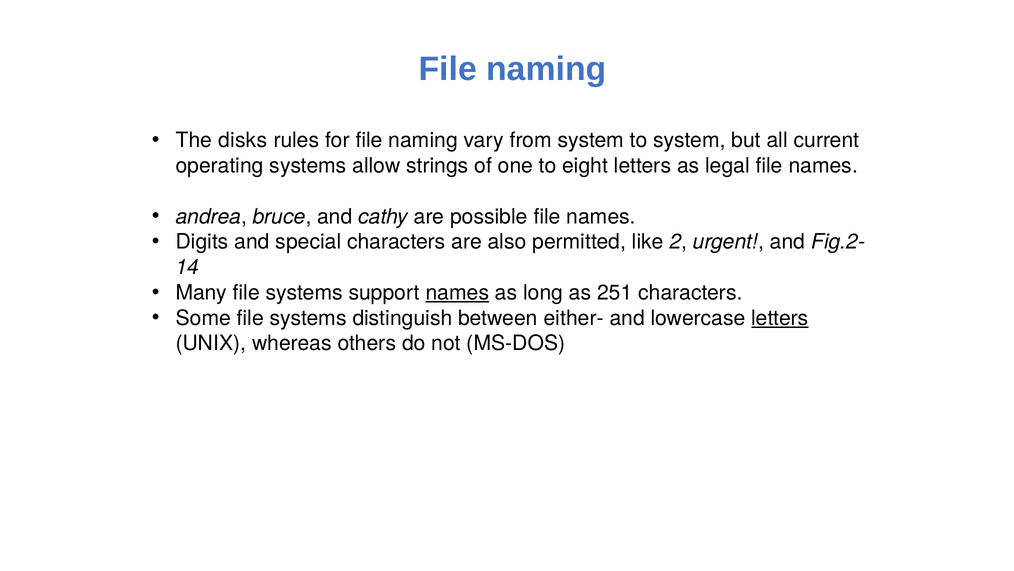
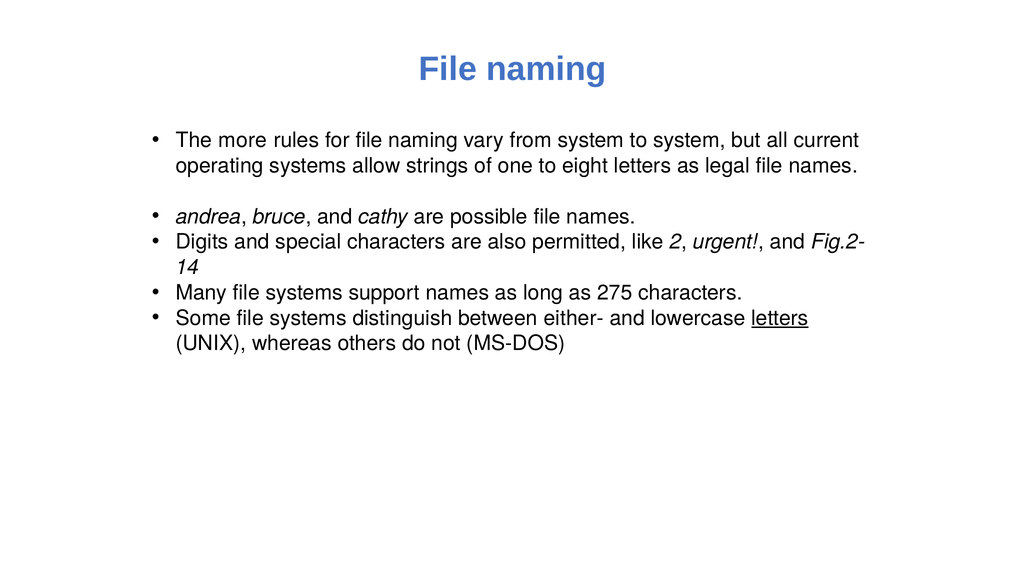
disks: disks -> more
names at (457, 292) underline: present -> none
251: 251 -> 275
